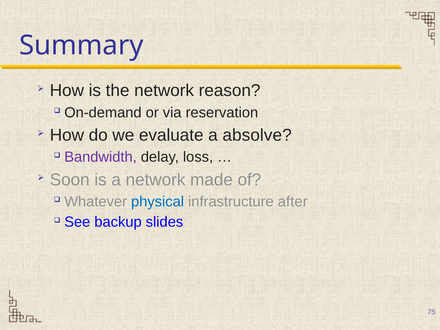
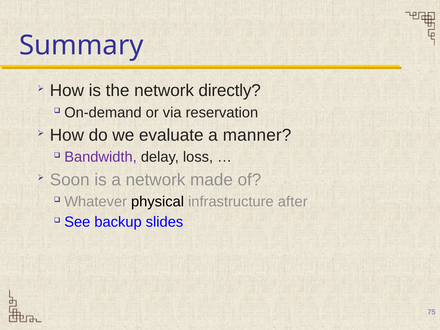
reason: reason -> directly
absolve: absolve -> manner
physical colour: blue -> black
